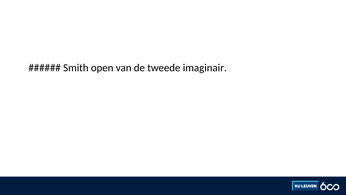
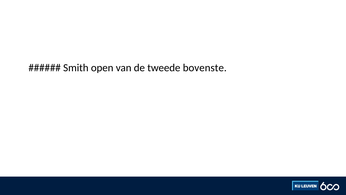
imaginair: imaginair -> bovenste
